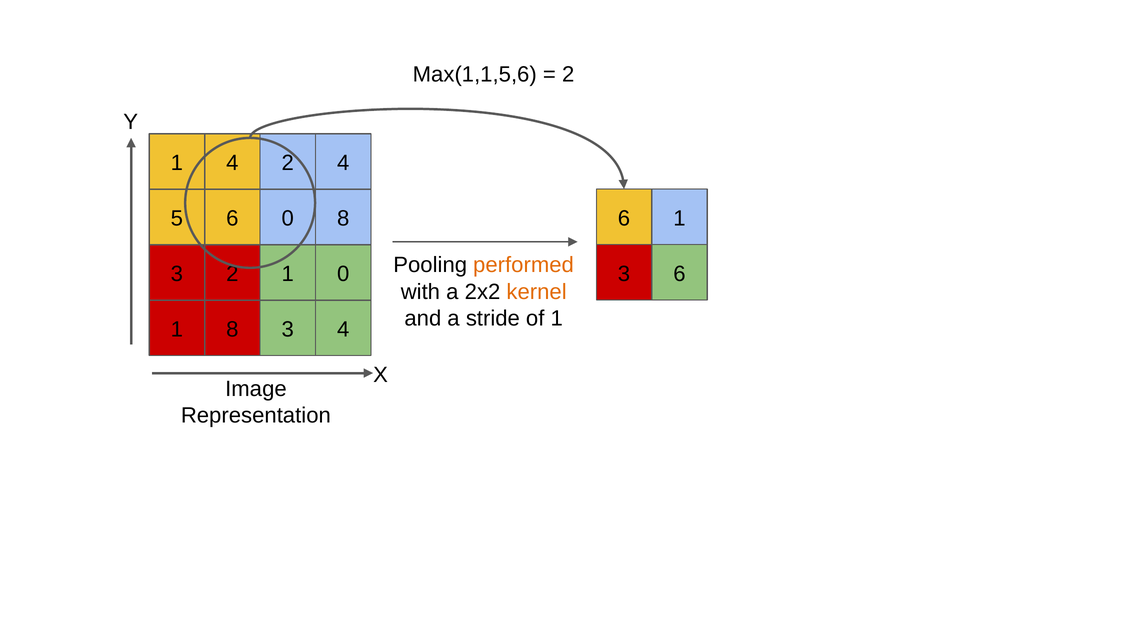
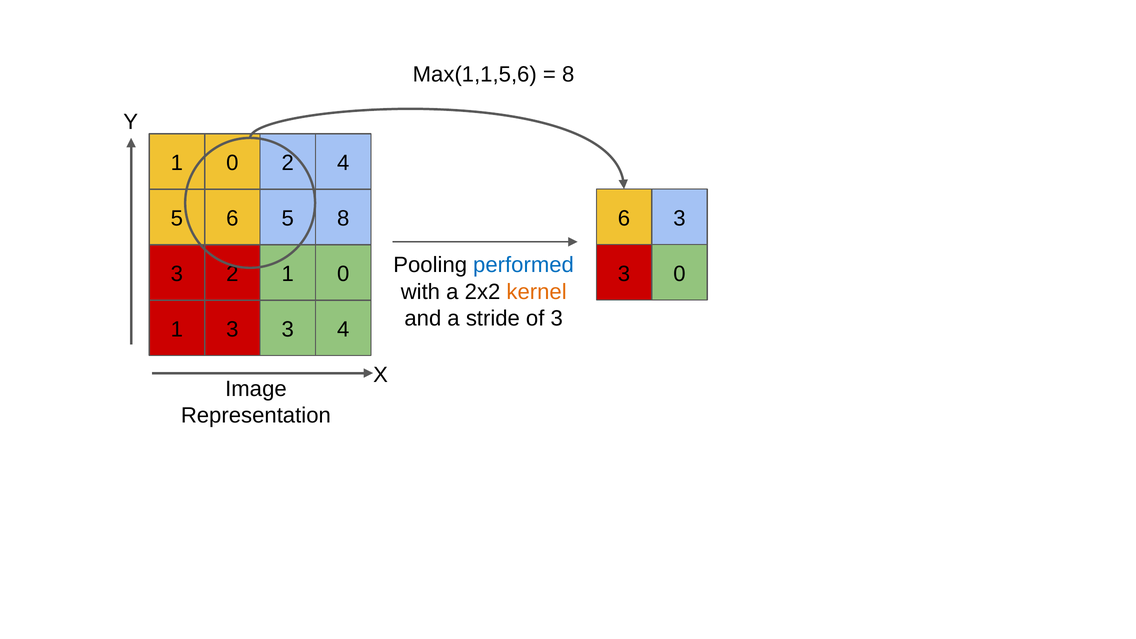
2 at (568, 74): 2 -> 8
4 at (232, 163): 4 -> 0
6 1: 1 -> 3
6 0: 0 -> 5
performed colour: orange -> blue
3 6: 6 -> 0
of 1: 1 -> 3
1 8: 8 -> 3
